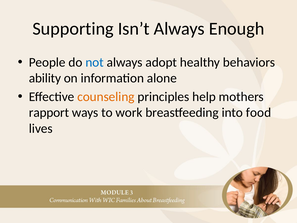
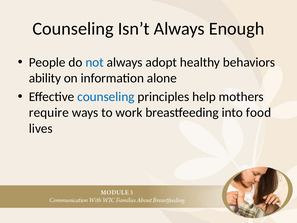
Supporting at (73, 29): Supporting -> Counseling
counseling at (106, 97) colour: orange -> blue
rapport: rapport -> require
